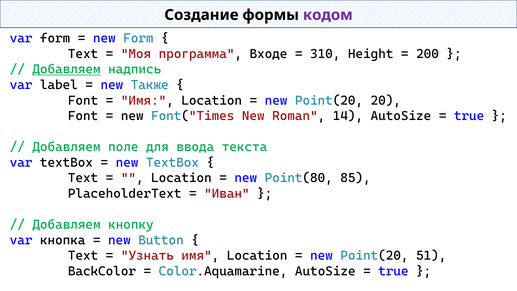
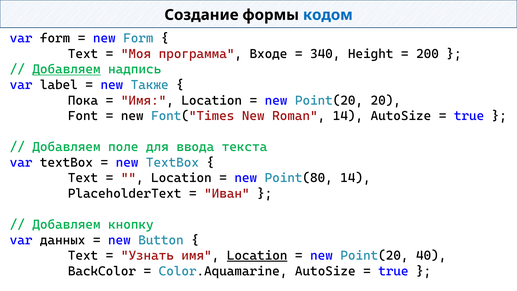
кодом colour: purple -> blue
310: 310 -> 340
Font at (83, 100): Font -> Пока
Point(80 85: 85 -> 14
кнопка: кнопка -> данных
Location at (257, 255) underline: none -> present
51: 51 -> 40
